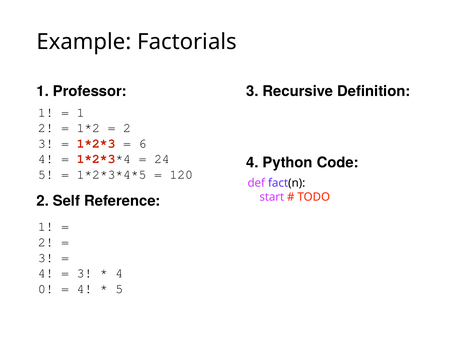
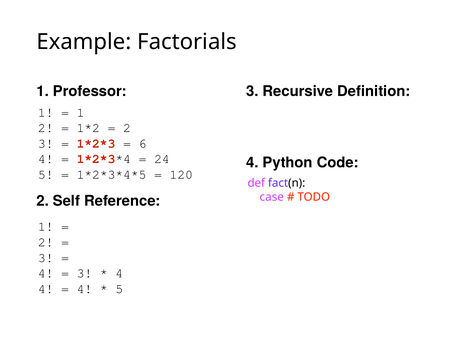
start: start -> case
0 at (46, 289): 0 -> 4
